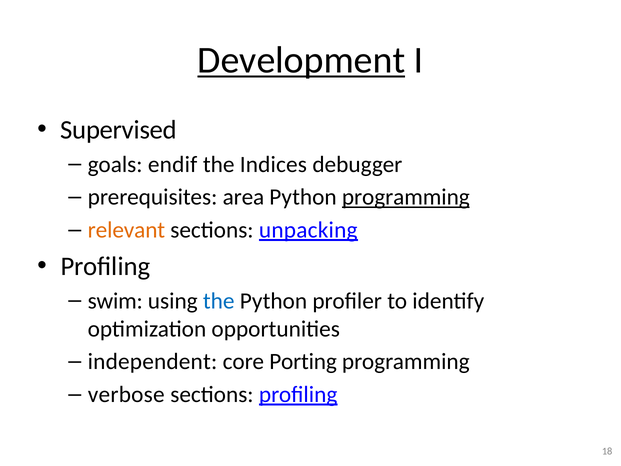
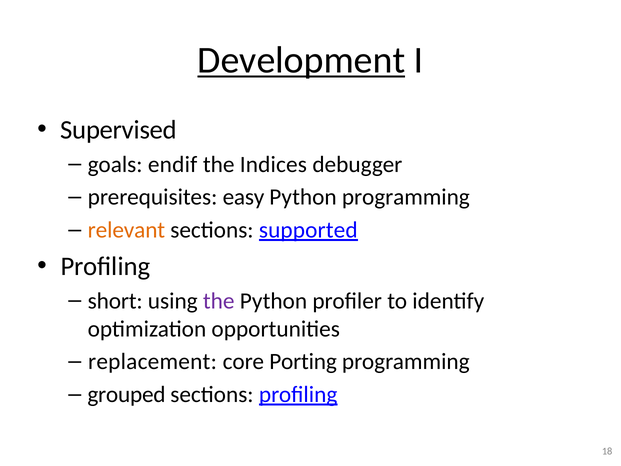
area: area -> easy
programming at (406, 197) underline: present -> none
unpacking: unpacking -> supported
swim: swim -> short
the at (219, 301) colour: blue -> purple
independent: independent -> replacement
verbose: verbose -> grouped
